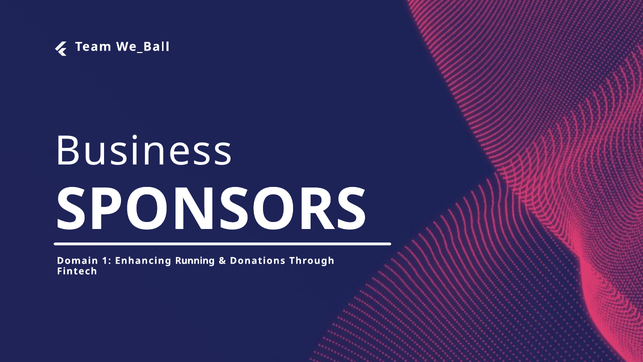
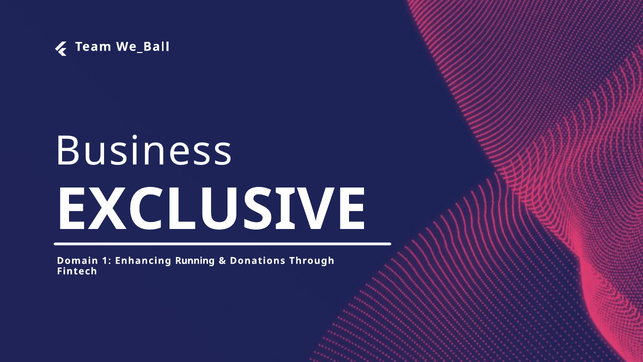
SPONSORS: SPONSORS -> EXCLUSIVE
